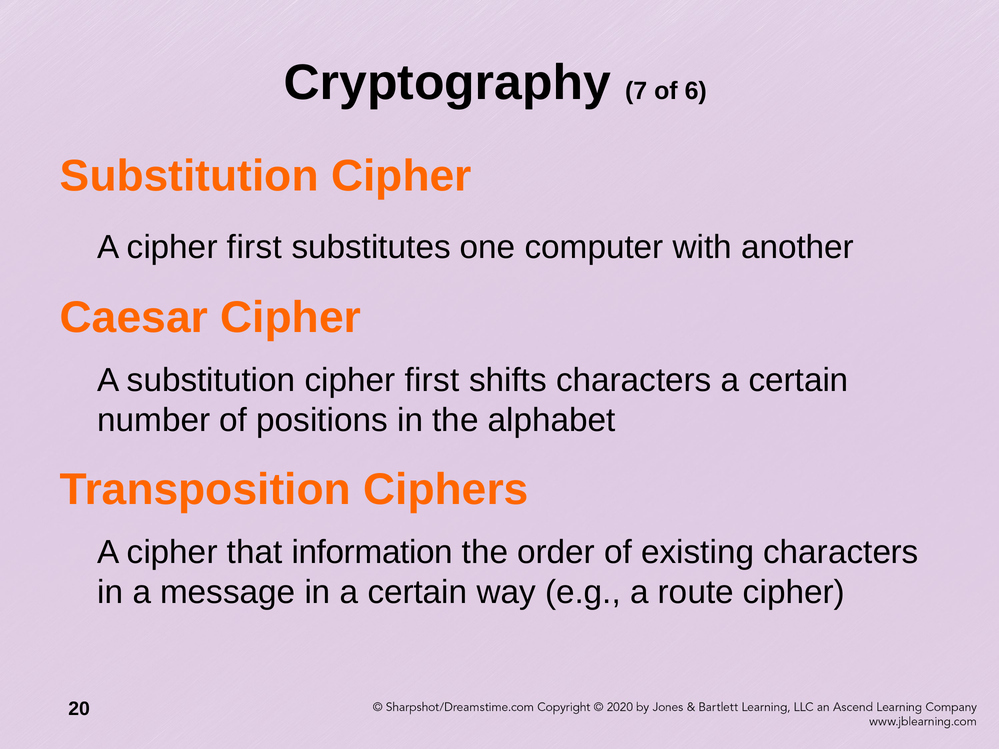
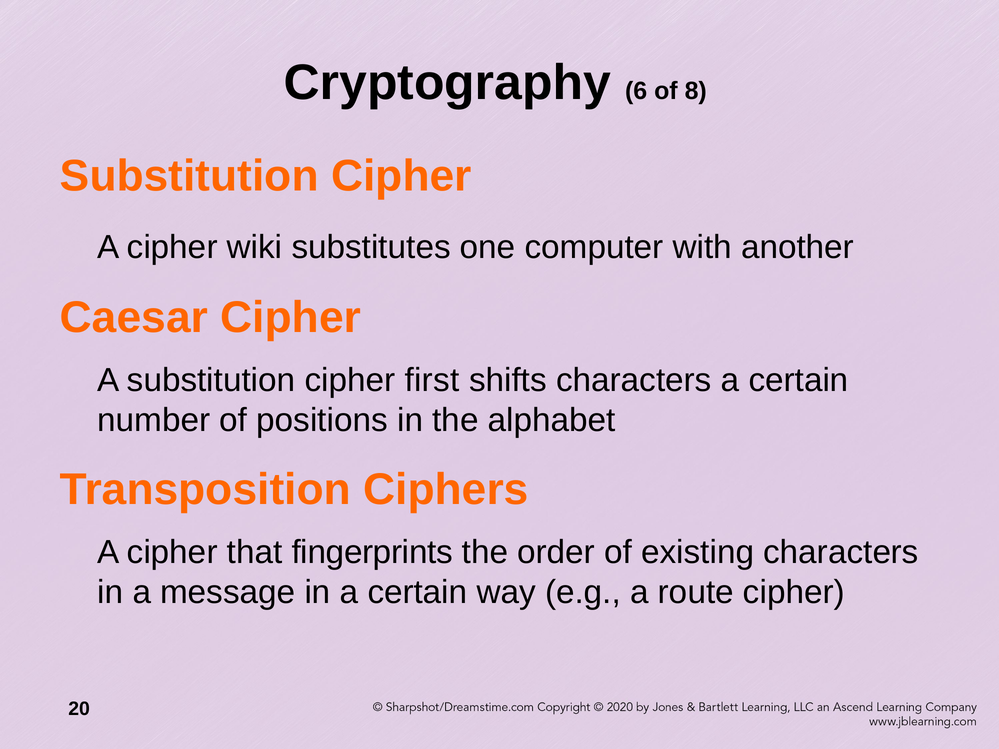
7: 7 -> 6
6: 6 -> 8
A cipher first: first -> wiki
information: information -> fingerprints
